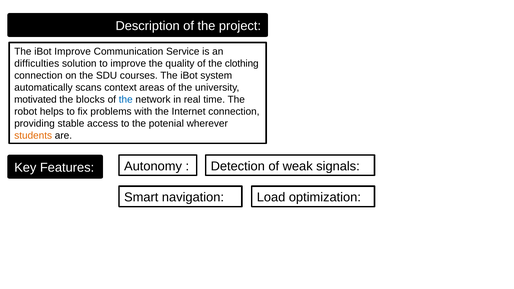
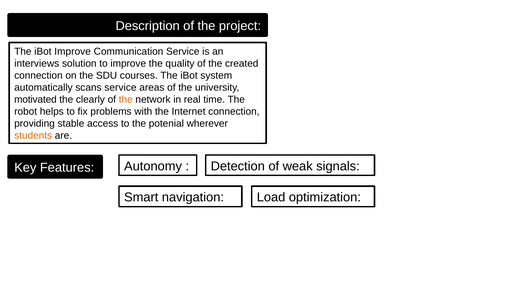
difficulties: difficulties -> interviews
clothing: clothing -> created
scans context: context -> service
blocks: blocks -> clearly
the at (126, 100) colour: blue -> orange
